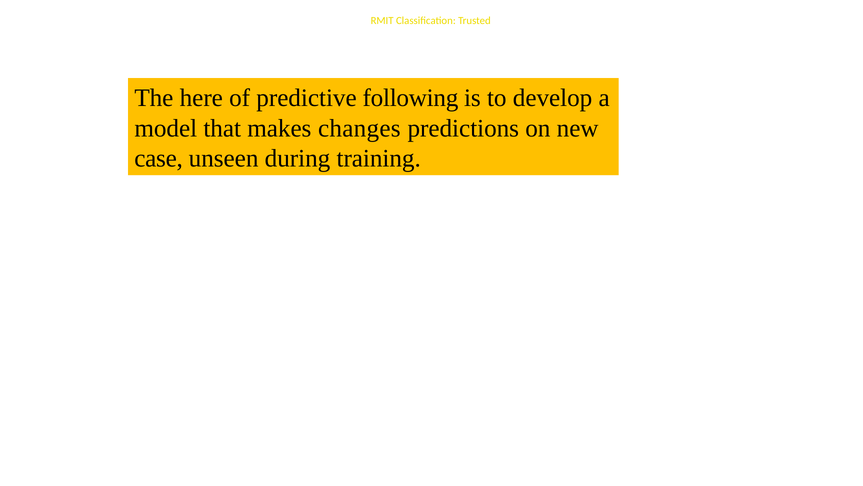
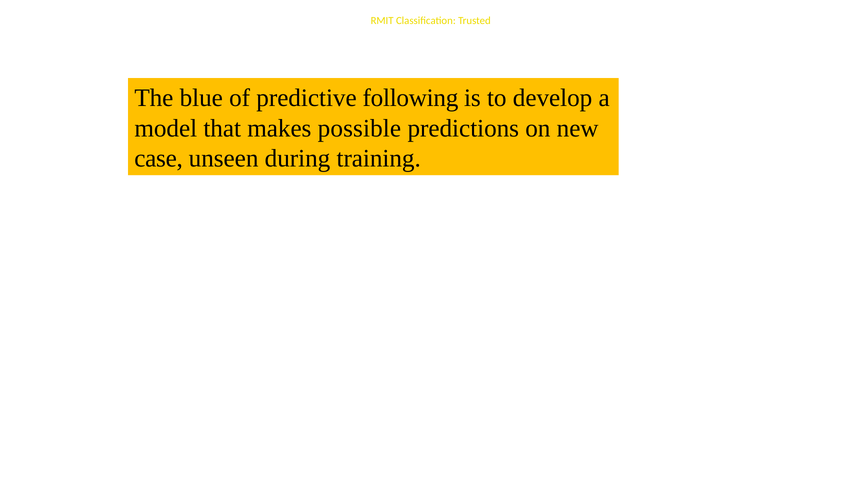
here: here -> blue
changes: changes -> possible
